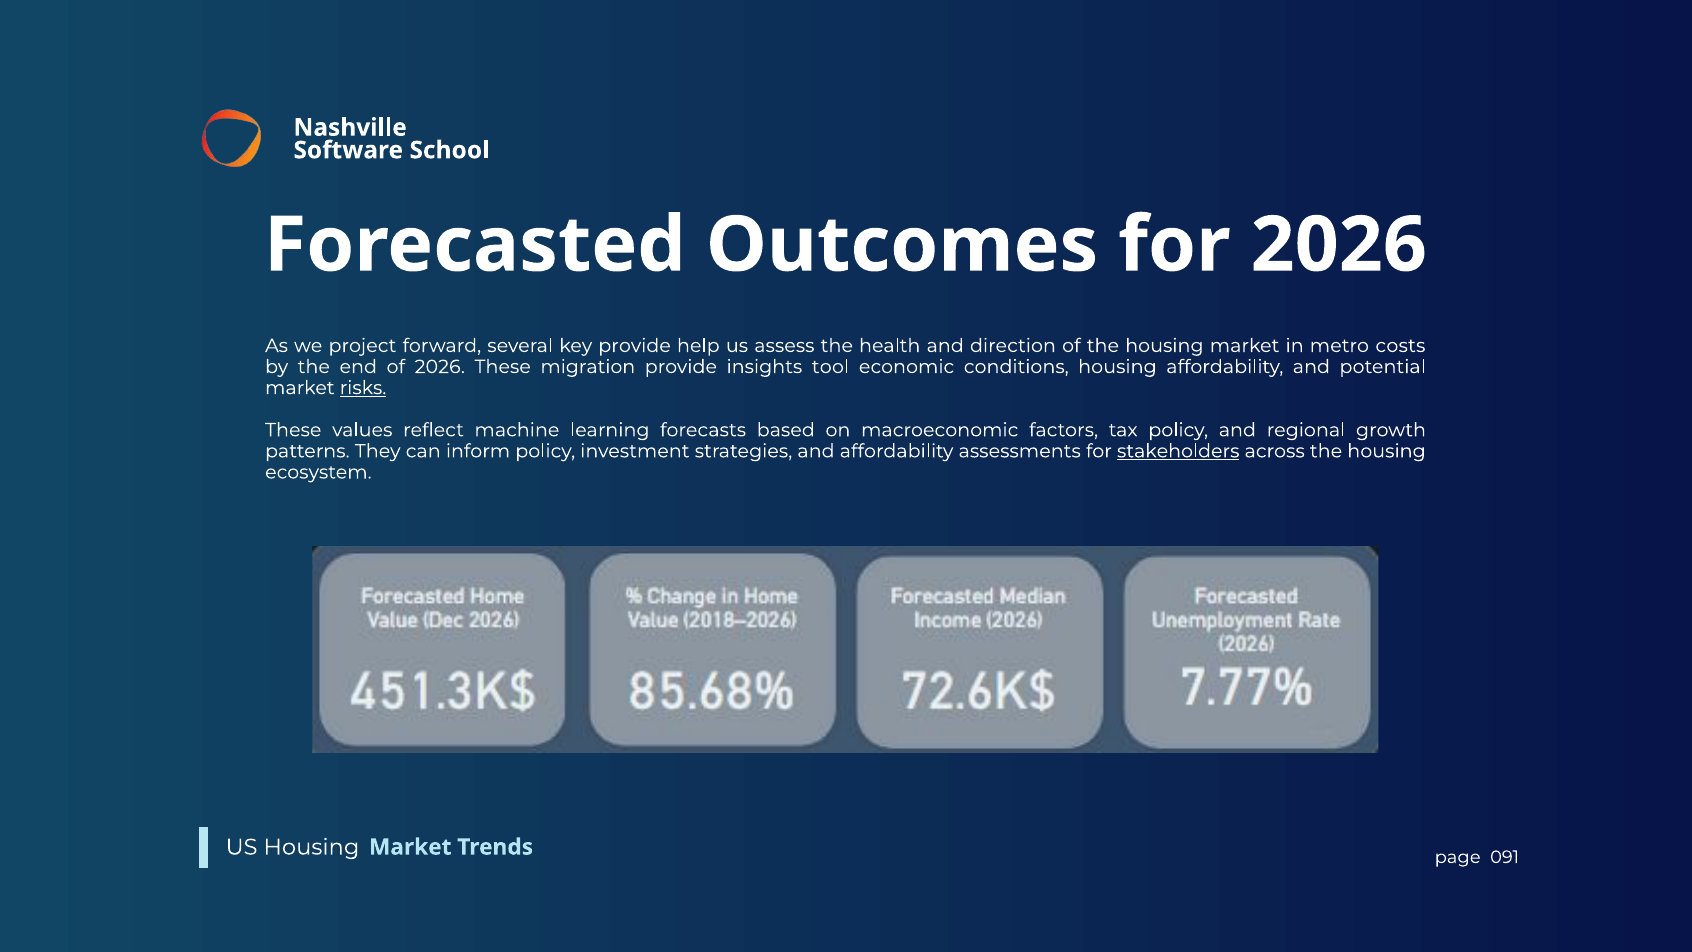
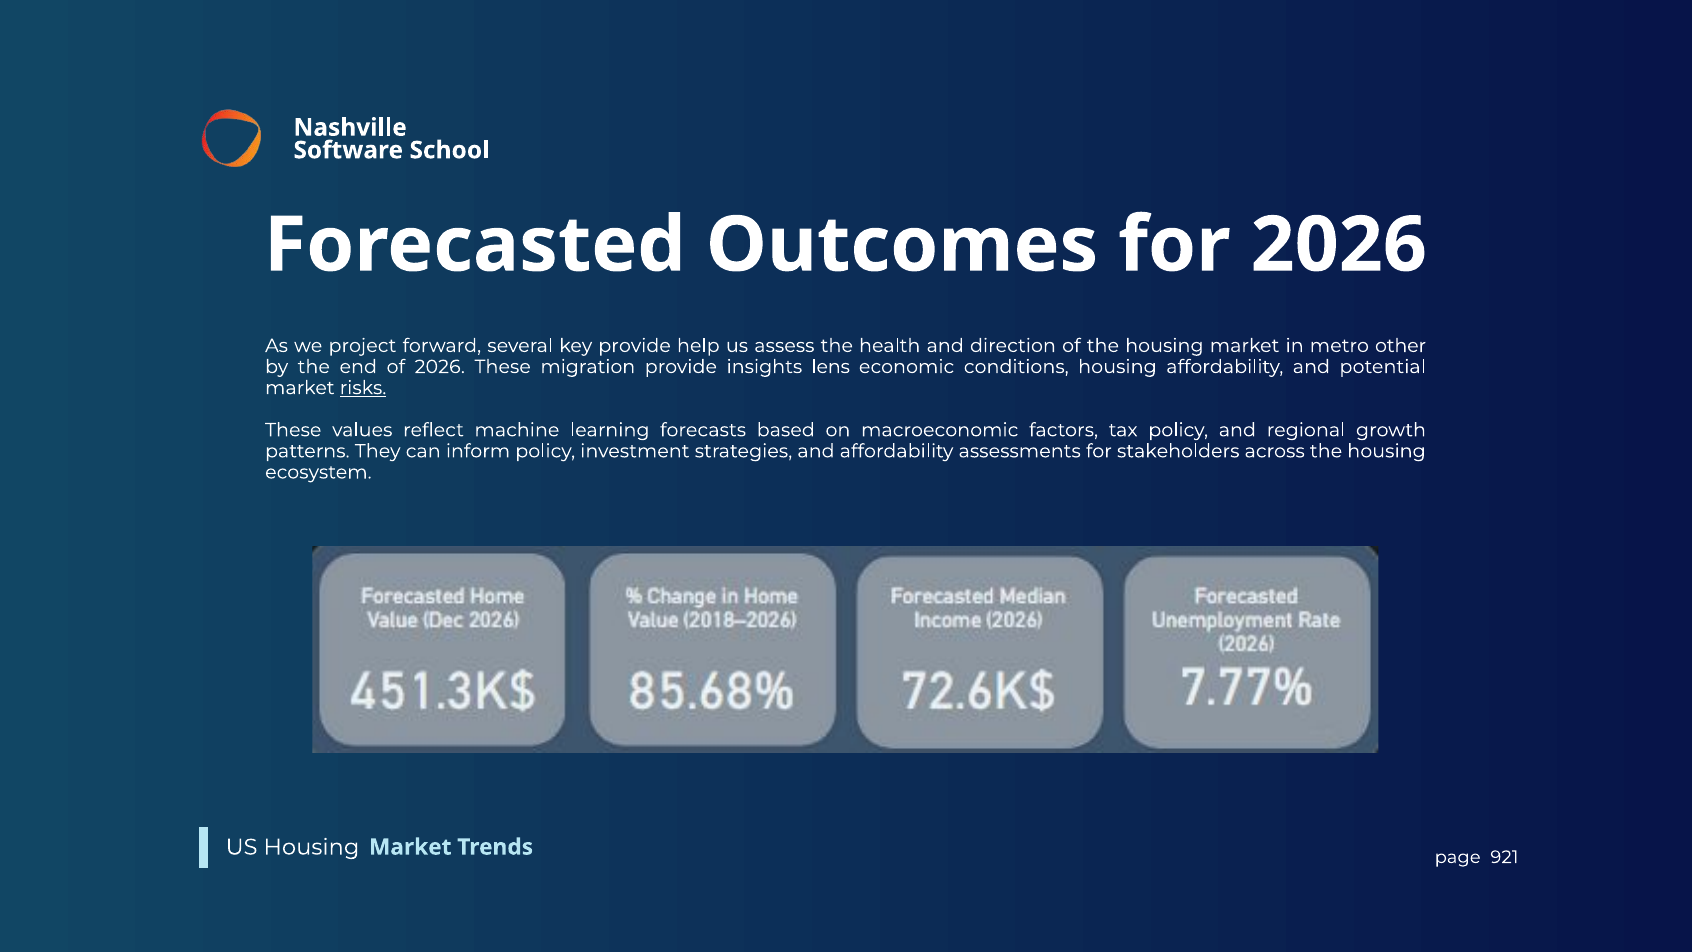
costs: costs -> other
tool: tool -> lens
stakeholders underline: present -> none
091: 091 -> 921
